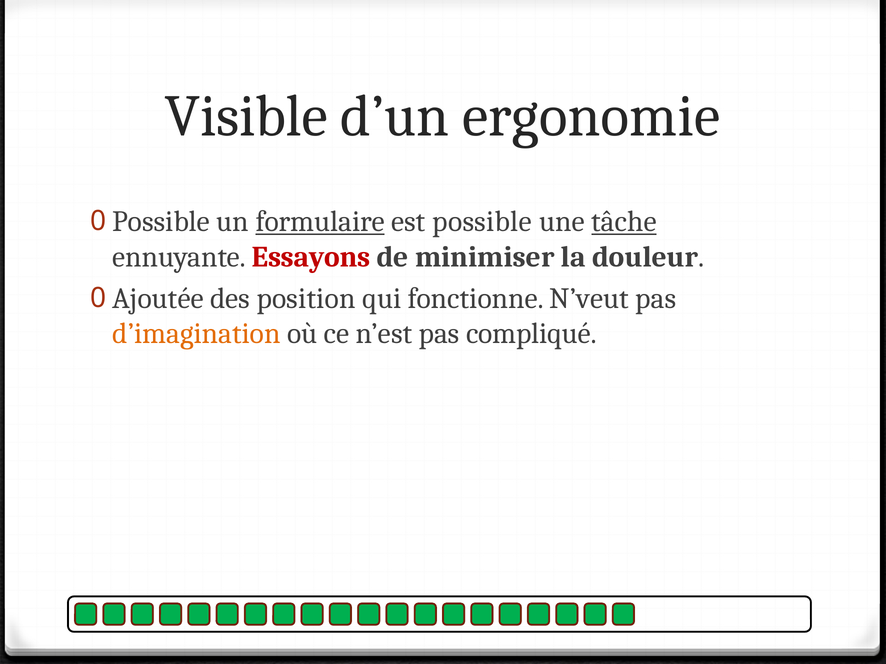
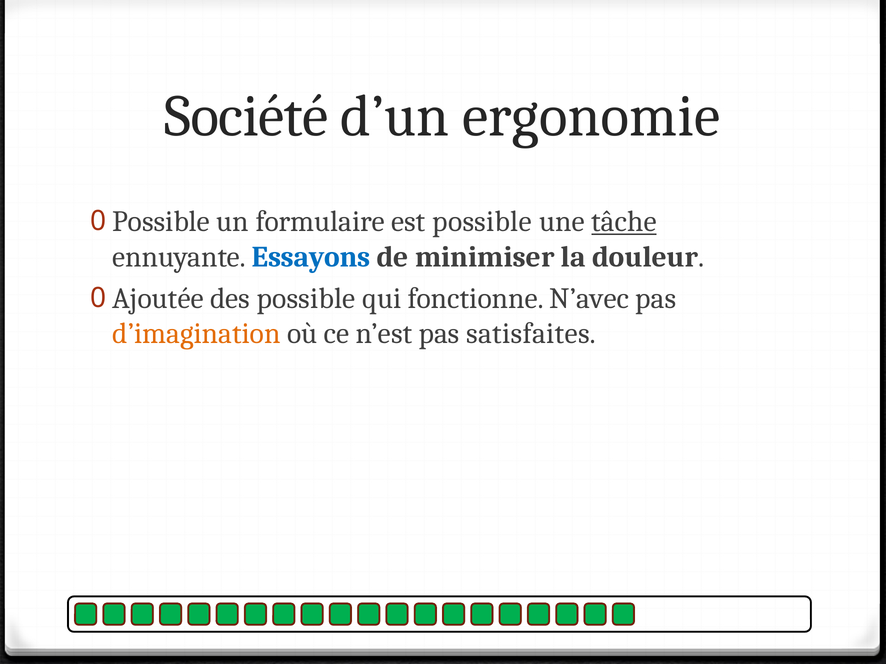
Visible: Visible -> Société
formulaire underline: present -> none
Essayons colour: red -> blue
des position: position -> possible
N’veut: N’veut -> N’avec
compliqué: compliqué -> satisfaites
